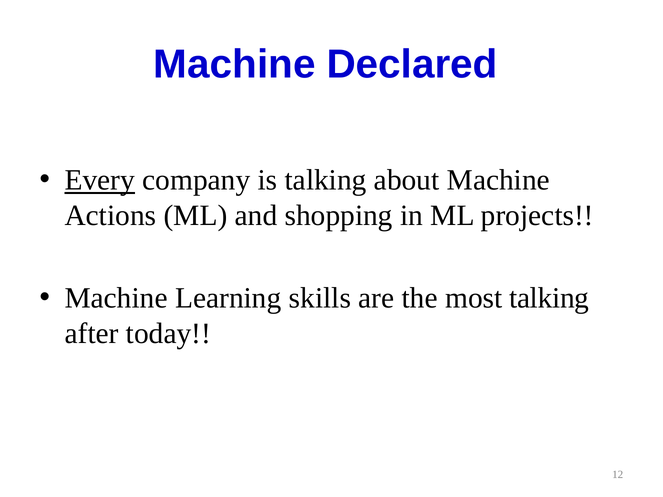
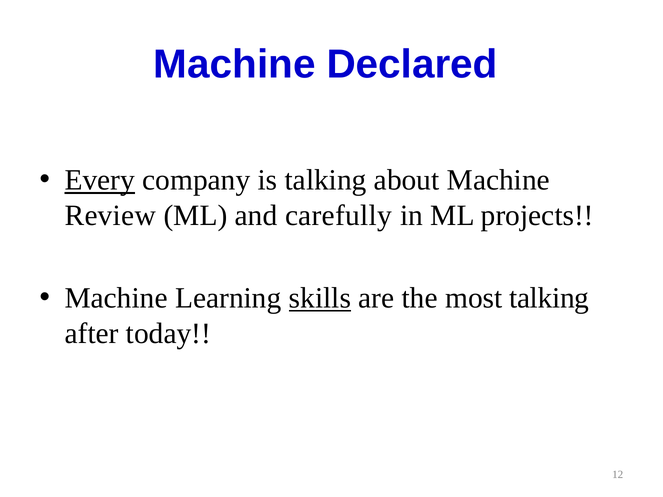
Actions: Actions -> Review
shopping: shopping -> carefully
skills underline: none -> present
